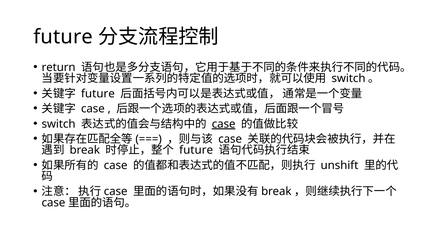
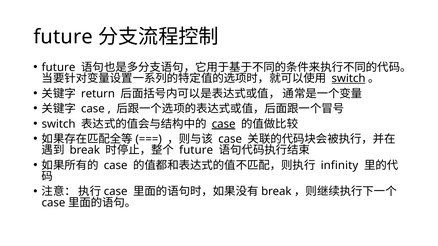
return at (59, 67): return -> future
switch at (349, 79) underline: none -> present
future at (98, 94): future -> return
unshift: unshift -> infinity
